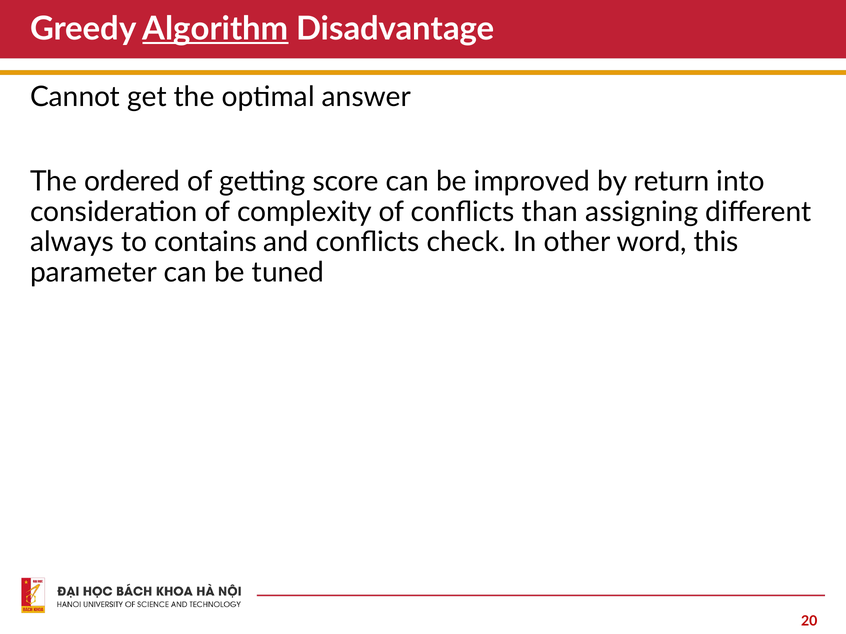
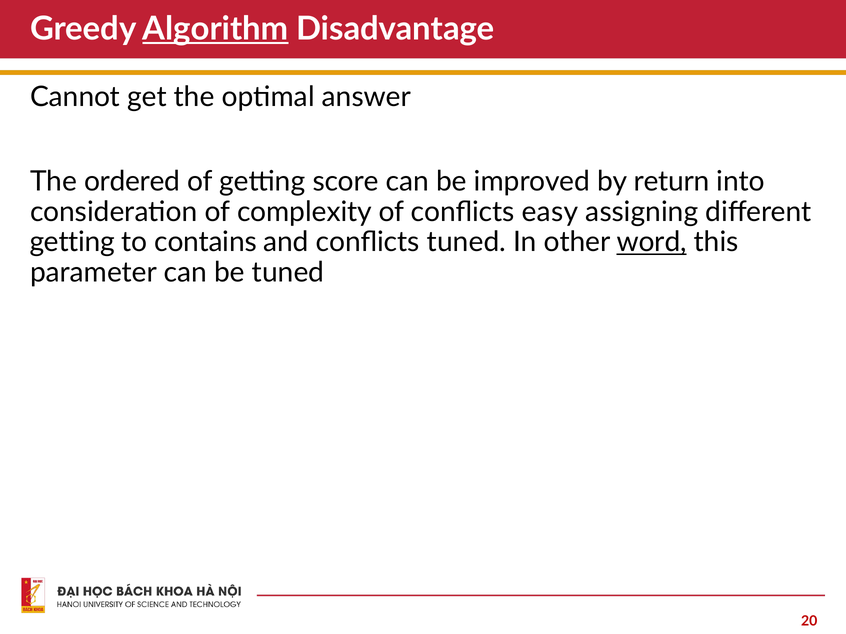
than: than -> easy
always at (72, 242): always -> getting
conflicts check: check -> tuned
word underline: none -> present
